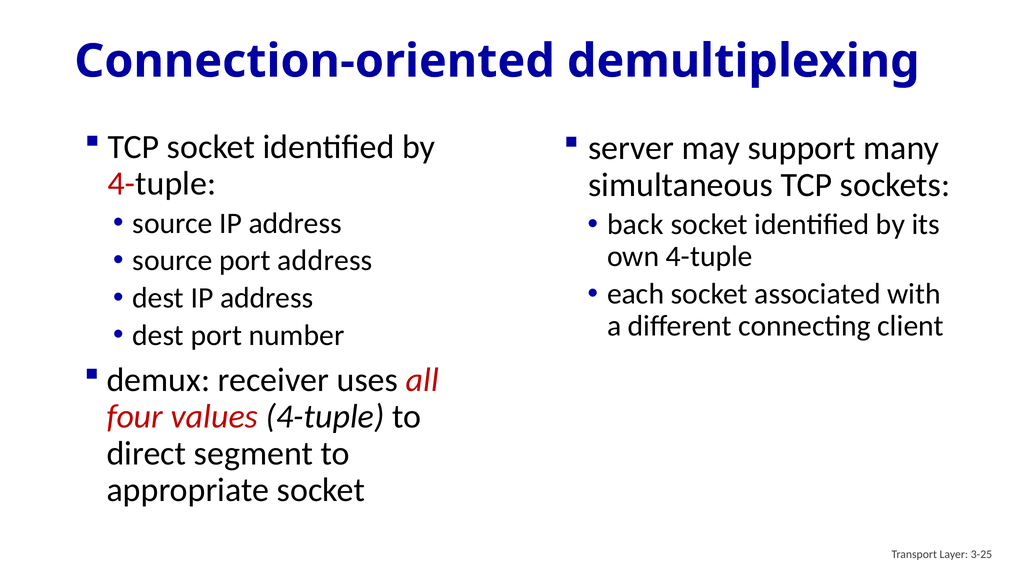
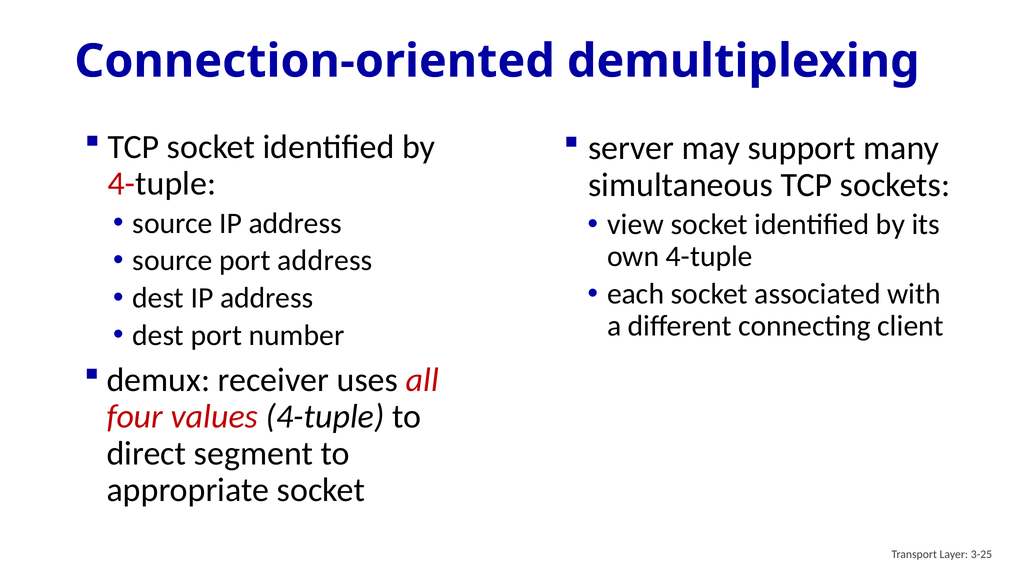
back: back -> view
